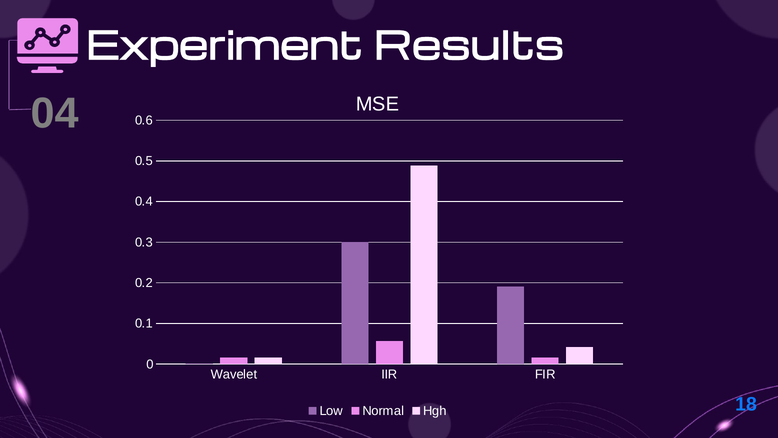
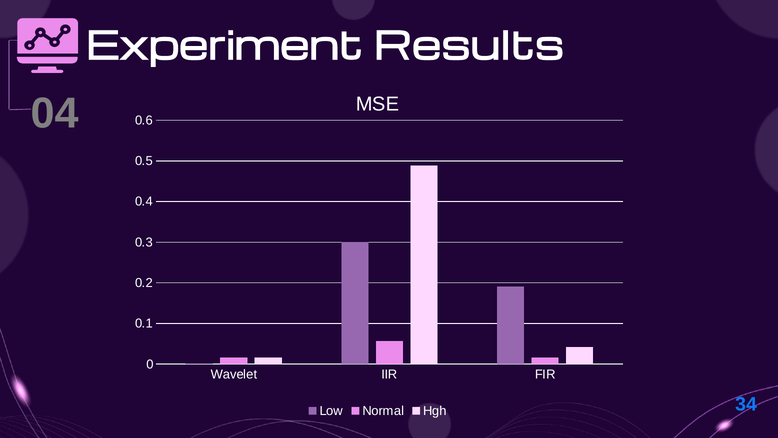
18: 18 -> 34
